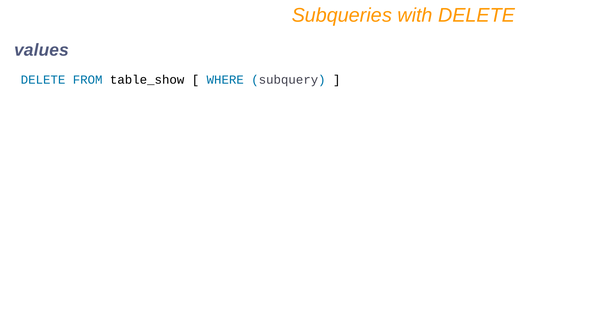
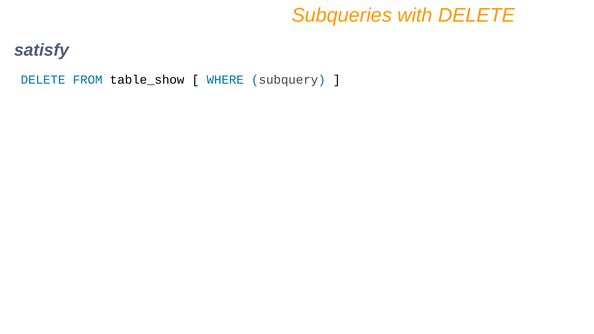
values: values -> satisfy
